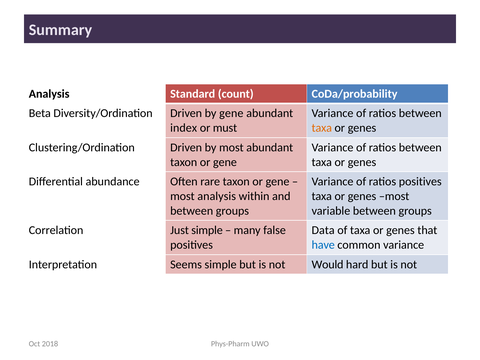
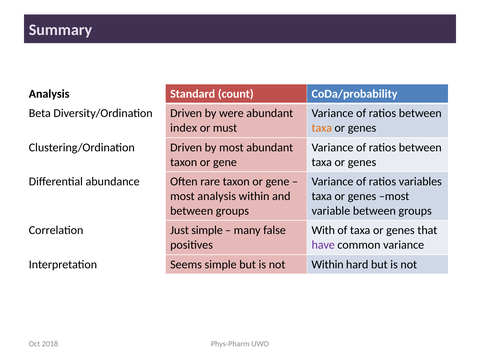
by gene: gene -> were
ratios positives: positives -> variables
Data: Data -> With
have colour: blue -> purple
not Would: Would -> Within
